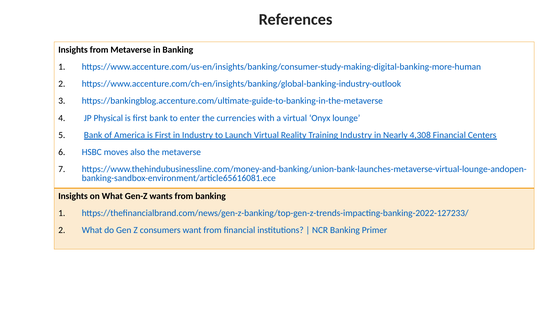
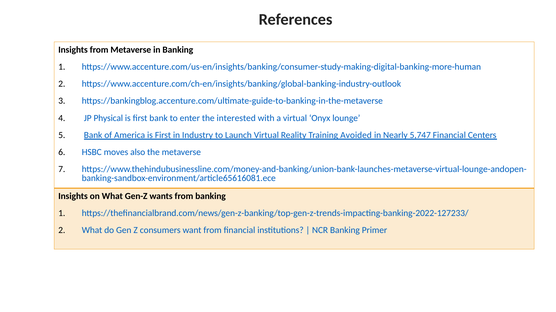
currencies: currencies -> interested
Training Industry: Industry -> Avoided
4,308: 4,308 -> 5,747
